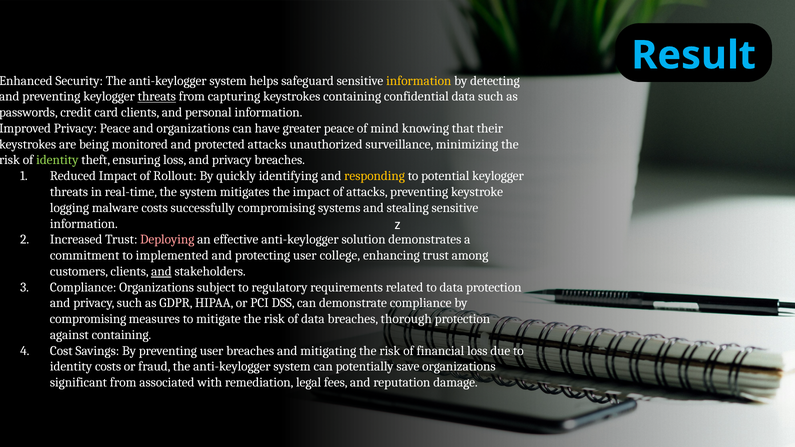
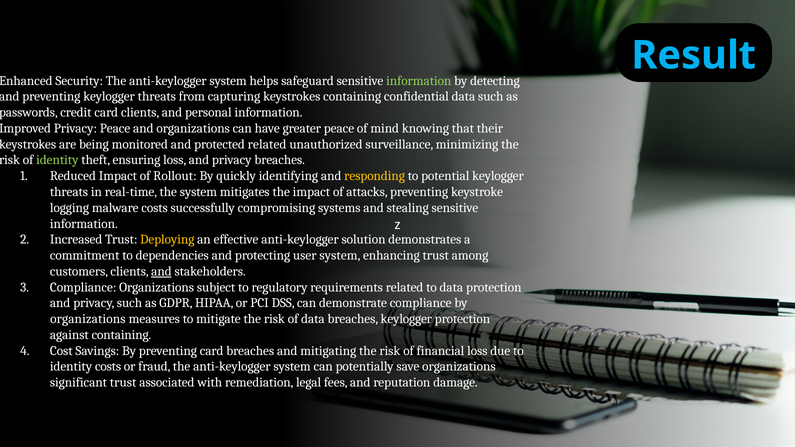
information at (419, 81) colour: yellow -> light green
threats at (157, 97) underline: present -> none
protected attacks: attacks -> related
Deploying colour: pink -> yellow
implemented: implemented -> dependencies
user college: college -> system
compromising at (88, 319): compromising -> organizations
breaches thorough: thorough -> keylogger
preventing user: user -> card
significant from: from -> trust
